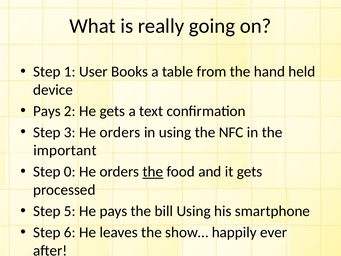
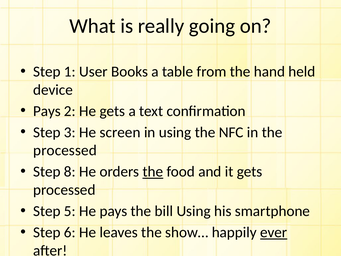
3 He orders: orders -> screen
important at (65, 150): important -> processed
0: 0 -> 8
ever underline: none -> present
